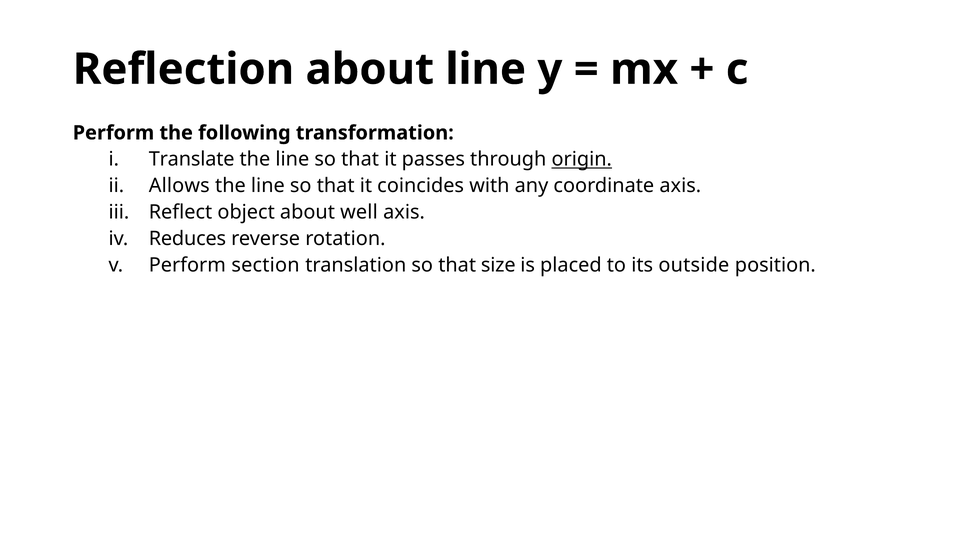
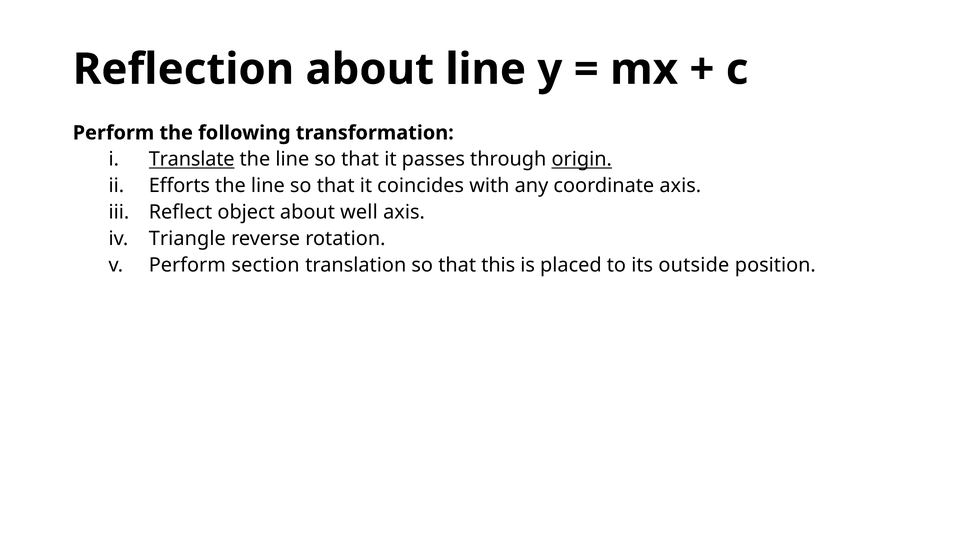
Translate underline: none -> present
Allows: Allows -> Efforts
Reduces: Reduces -> Triangle
size: size -> this
